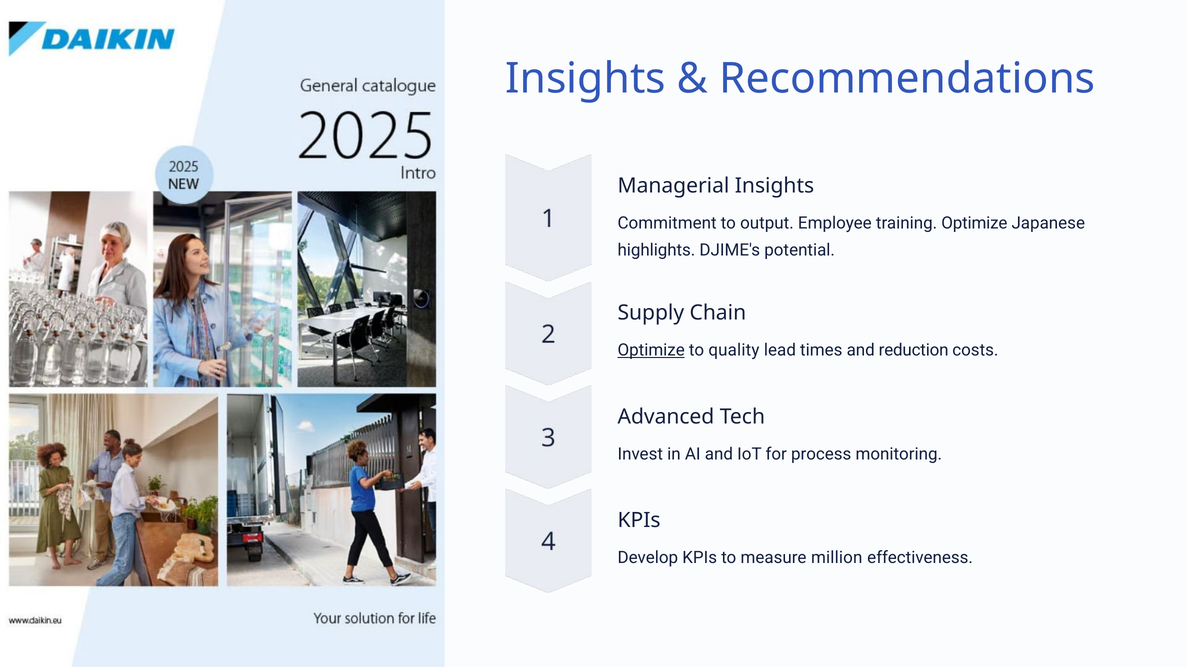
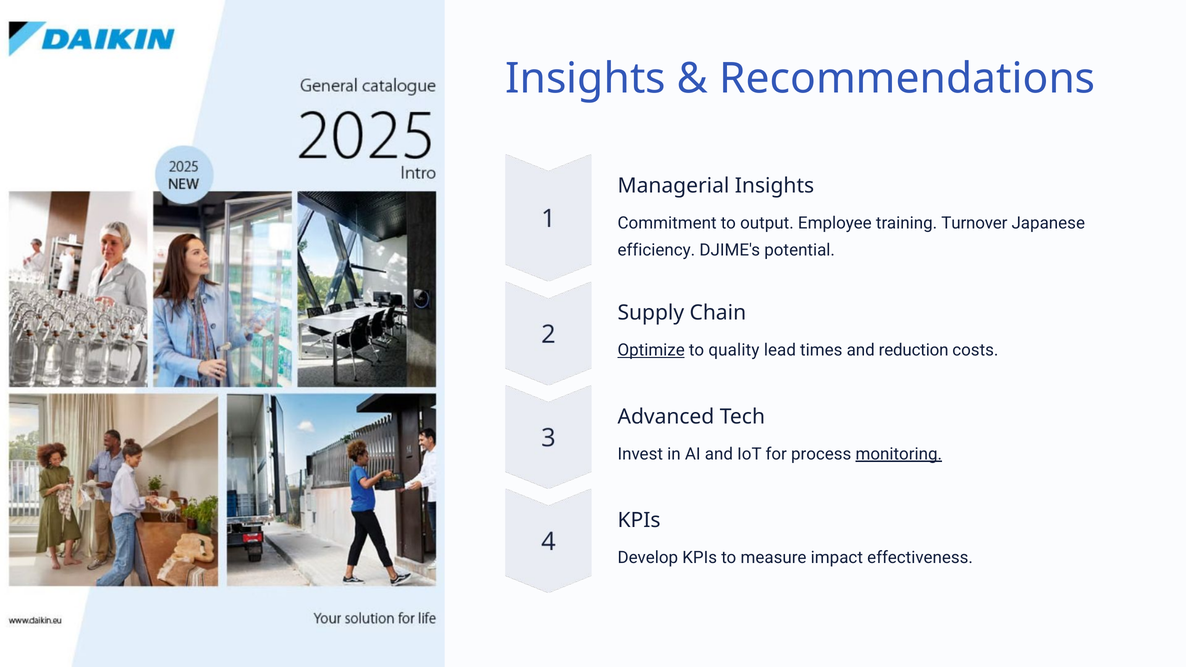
training Optimize: Optimize -> Turnover
highlights: highlights -> efficiency
monitoring underline: none -> present
million: million -> impact
